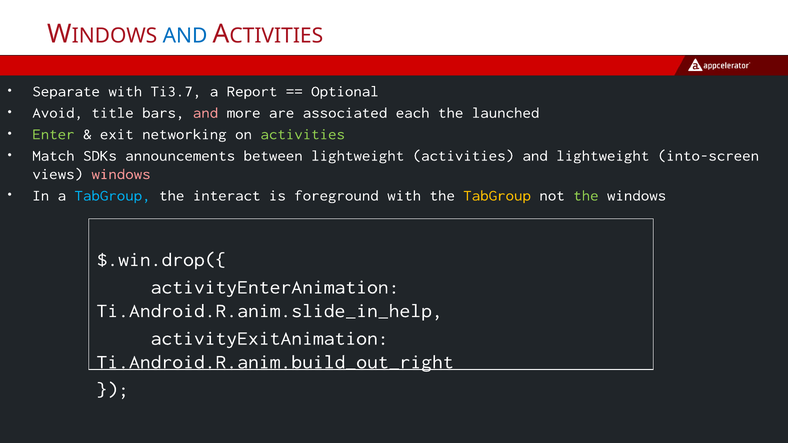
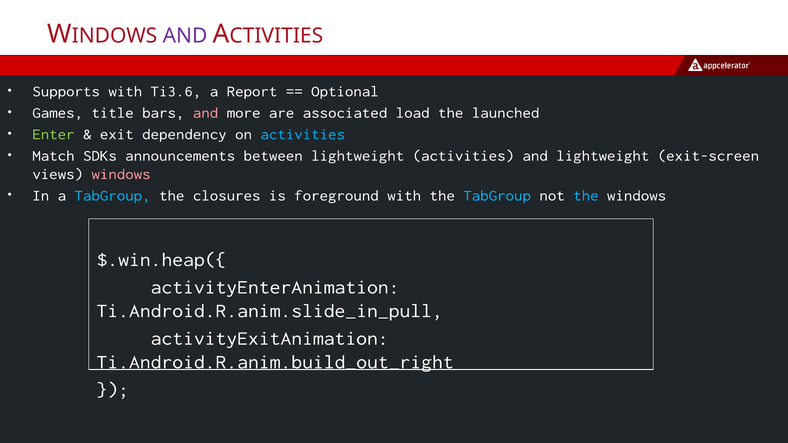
AND at (185, 36) colour: blue -> purple
Separate: Separate -> Supports
Ti3.7: Ti3.7 -> Ti3.6
Avoid: Avoid -> Games
each: each -> load
networking: networking -> dependency
activities at (303, 134) colour: light green -> light blue
into-screen: into-screen -> exit-screen
interact: interact -> closures
TabGroup at (497, 196) colour: yellow -> light blue
the at (586, 196) colour: light green -> light blue
$.win.drop({: $.win.drop({ -> $.win.heap({
Ti.Android.R.anim.slide_in_help: Ti.Android.R.anim.slide_in_help -> Ti.Android.R.anim.slide_in_pull
